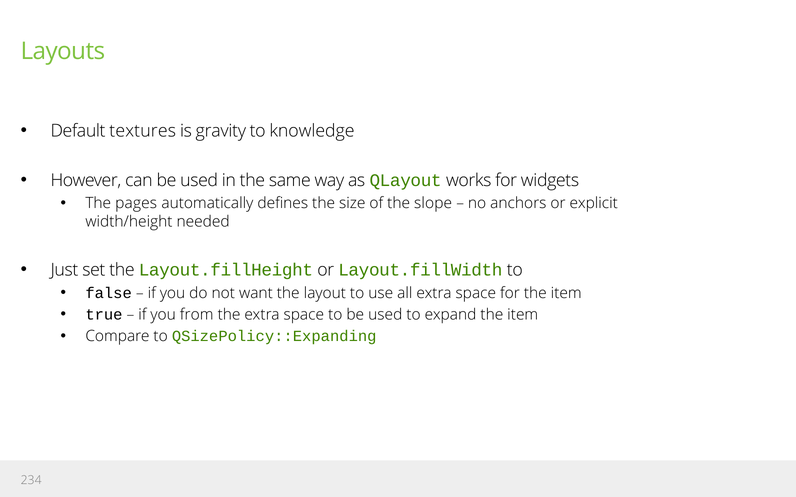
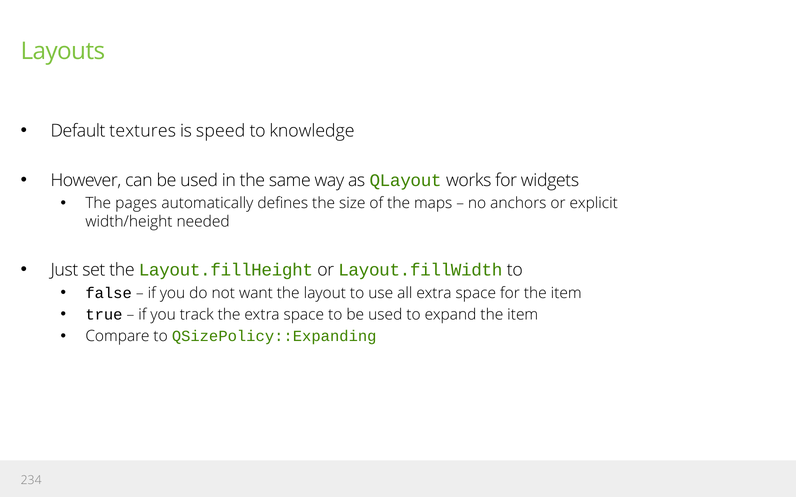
gravity: gravity -> speed
slope: slope -> maps
from: from -> track
